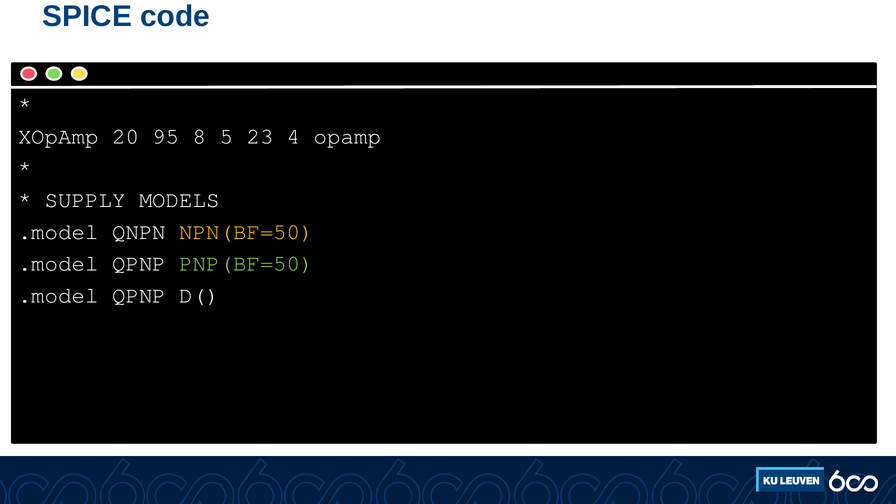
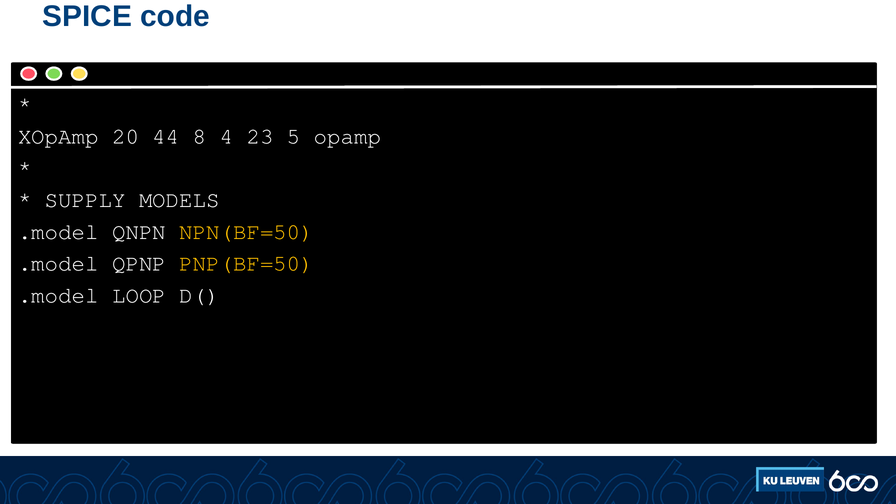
95: 95 -> 44
5: 5 -> 4
4: 4 -> 5
PNP(BF=50 colour: light green -> yellow
QPNP at (139, 295): QPNP -> LOOP
